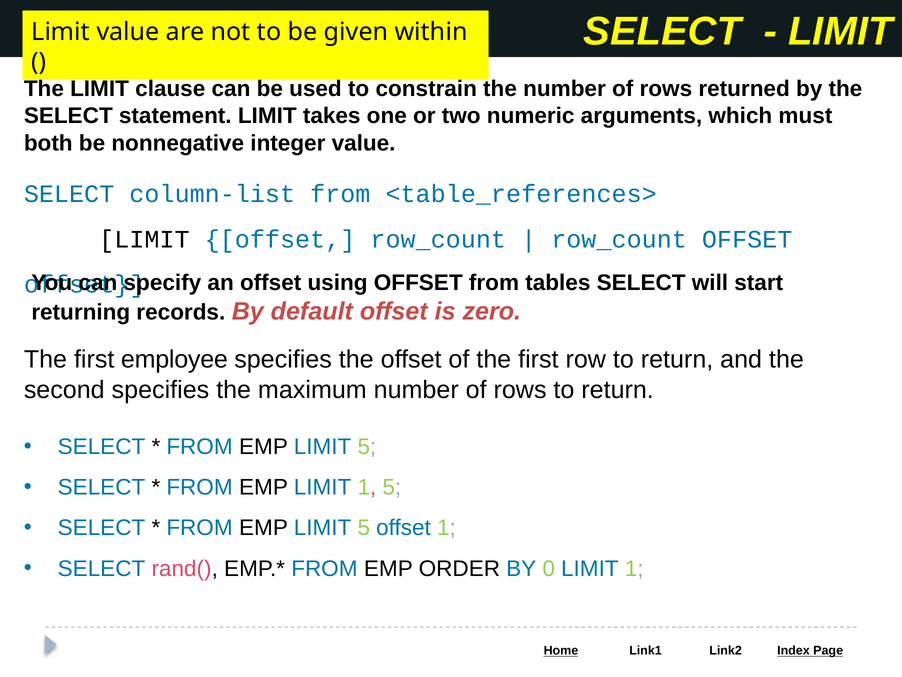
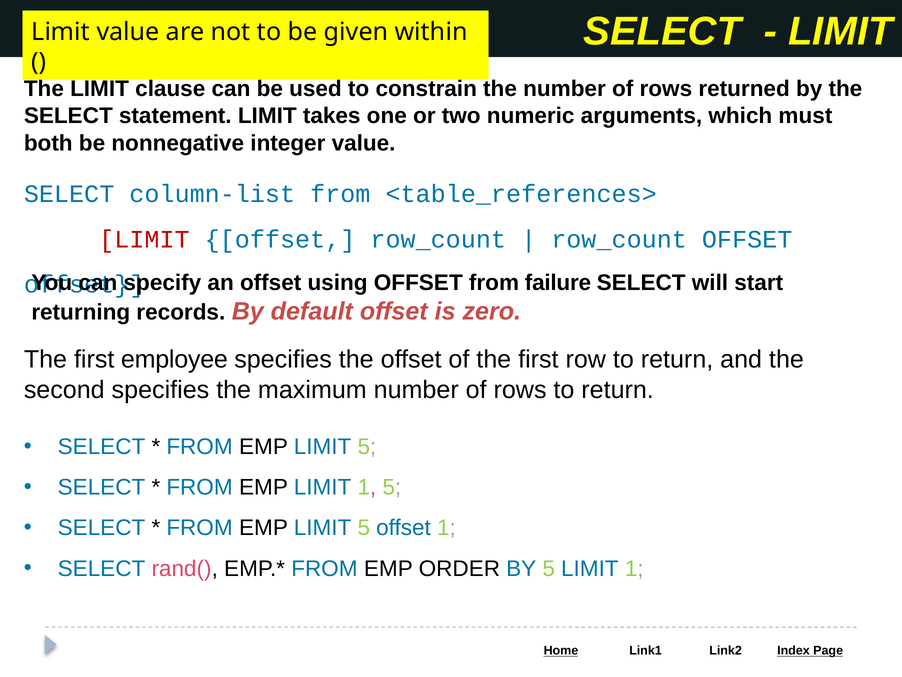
LIMIT at (144, 239) colour: black -> red
tables: tables -> failure
BY 0: 0 -> 5
